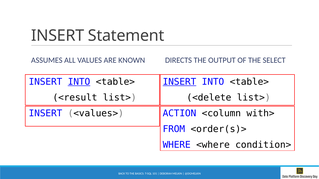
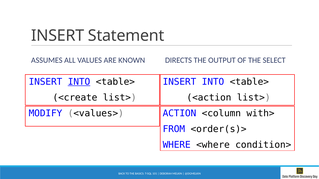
INSERT at (179, 82) underline: present -> none
<result: <result -> <create
<delete: <delete -> <action
INSERT at (45, 114): INSERT -> MODIFY
